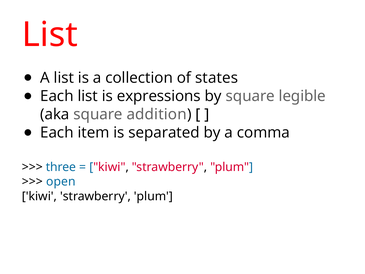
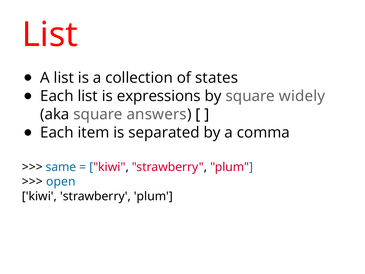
legible: legible -> widely
addition: addition -> answers
three: three -> same
